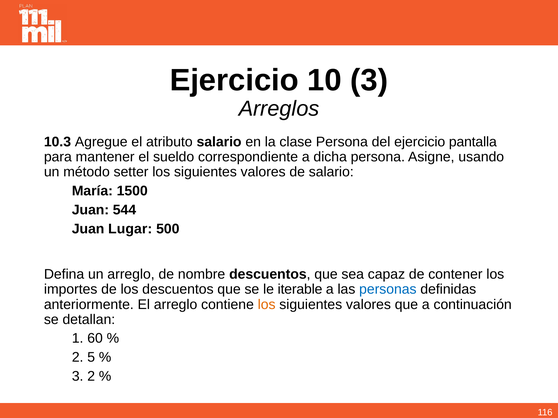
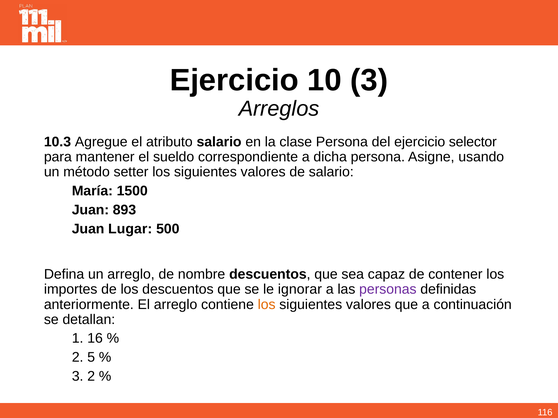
pantalla: pantalla -> selector
544: 544 -> 893
iterable: iterable -> ignorar
personas colour: blue -> purple
60: 60 -> 16
